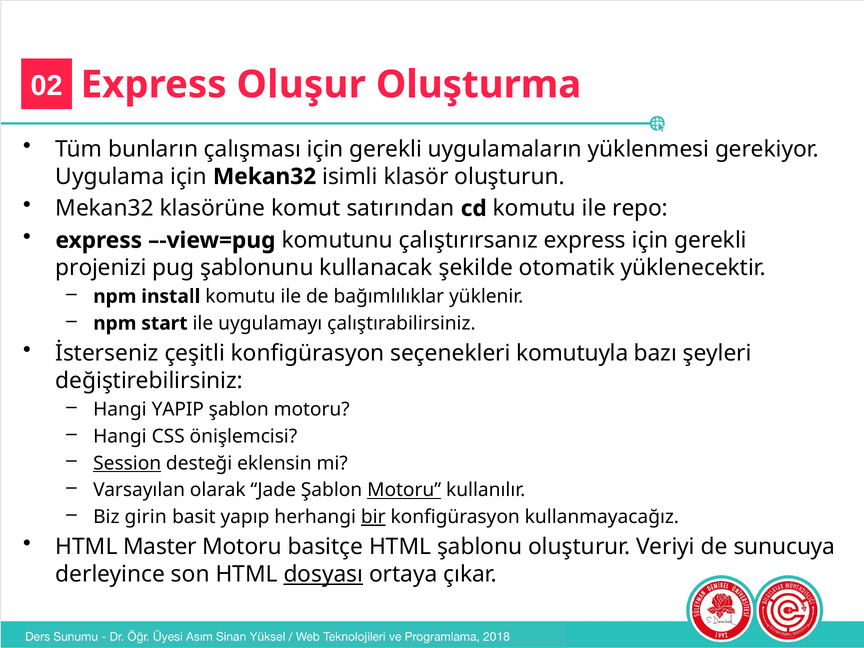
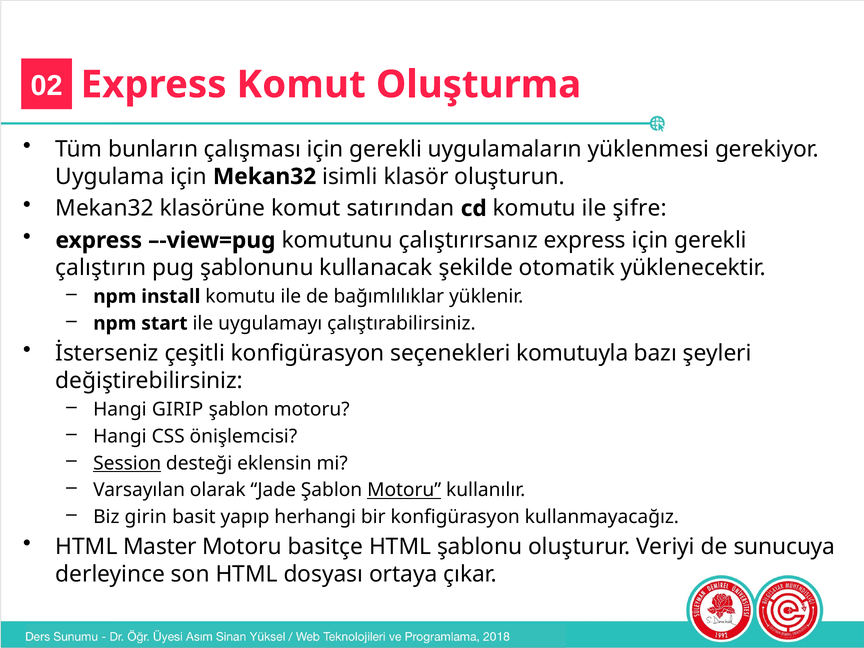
Express Oluşur: Oluşur -> Komut
repo: repo -> şifre
projenizi: projenizi -> çalıştırın
YAPIP: YAPIP -> GIRIP
bir underline: present -> none
dosyası underline: present -> none
